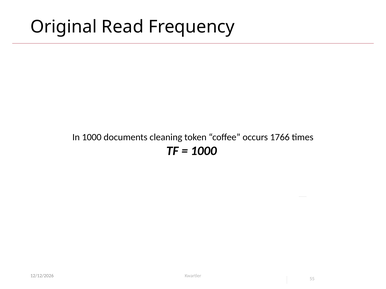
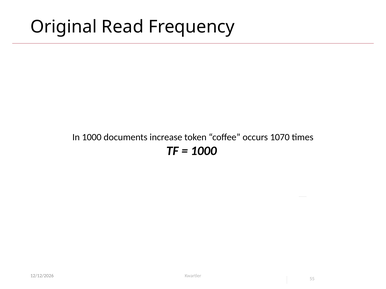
cleaning: cleaning -> increase
1766: 1766 -> 1070
